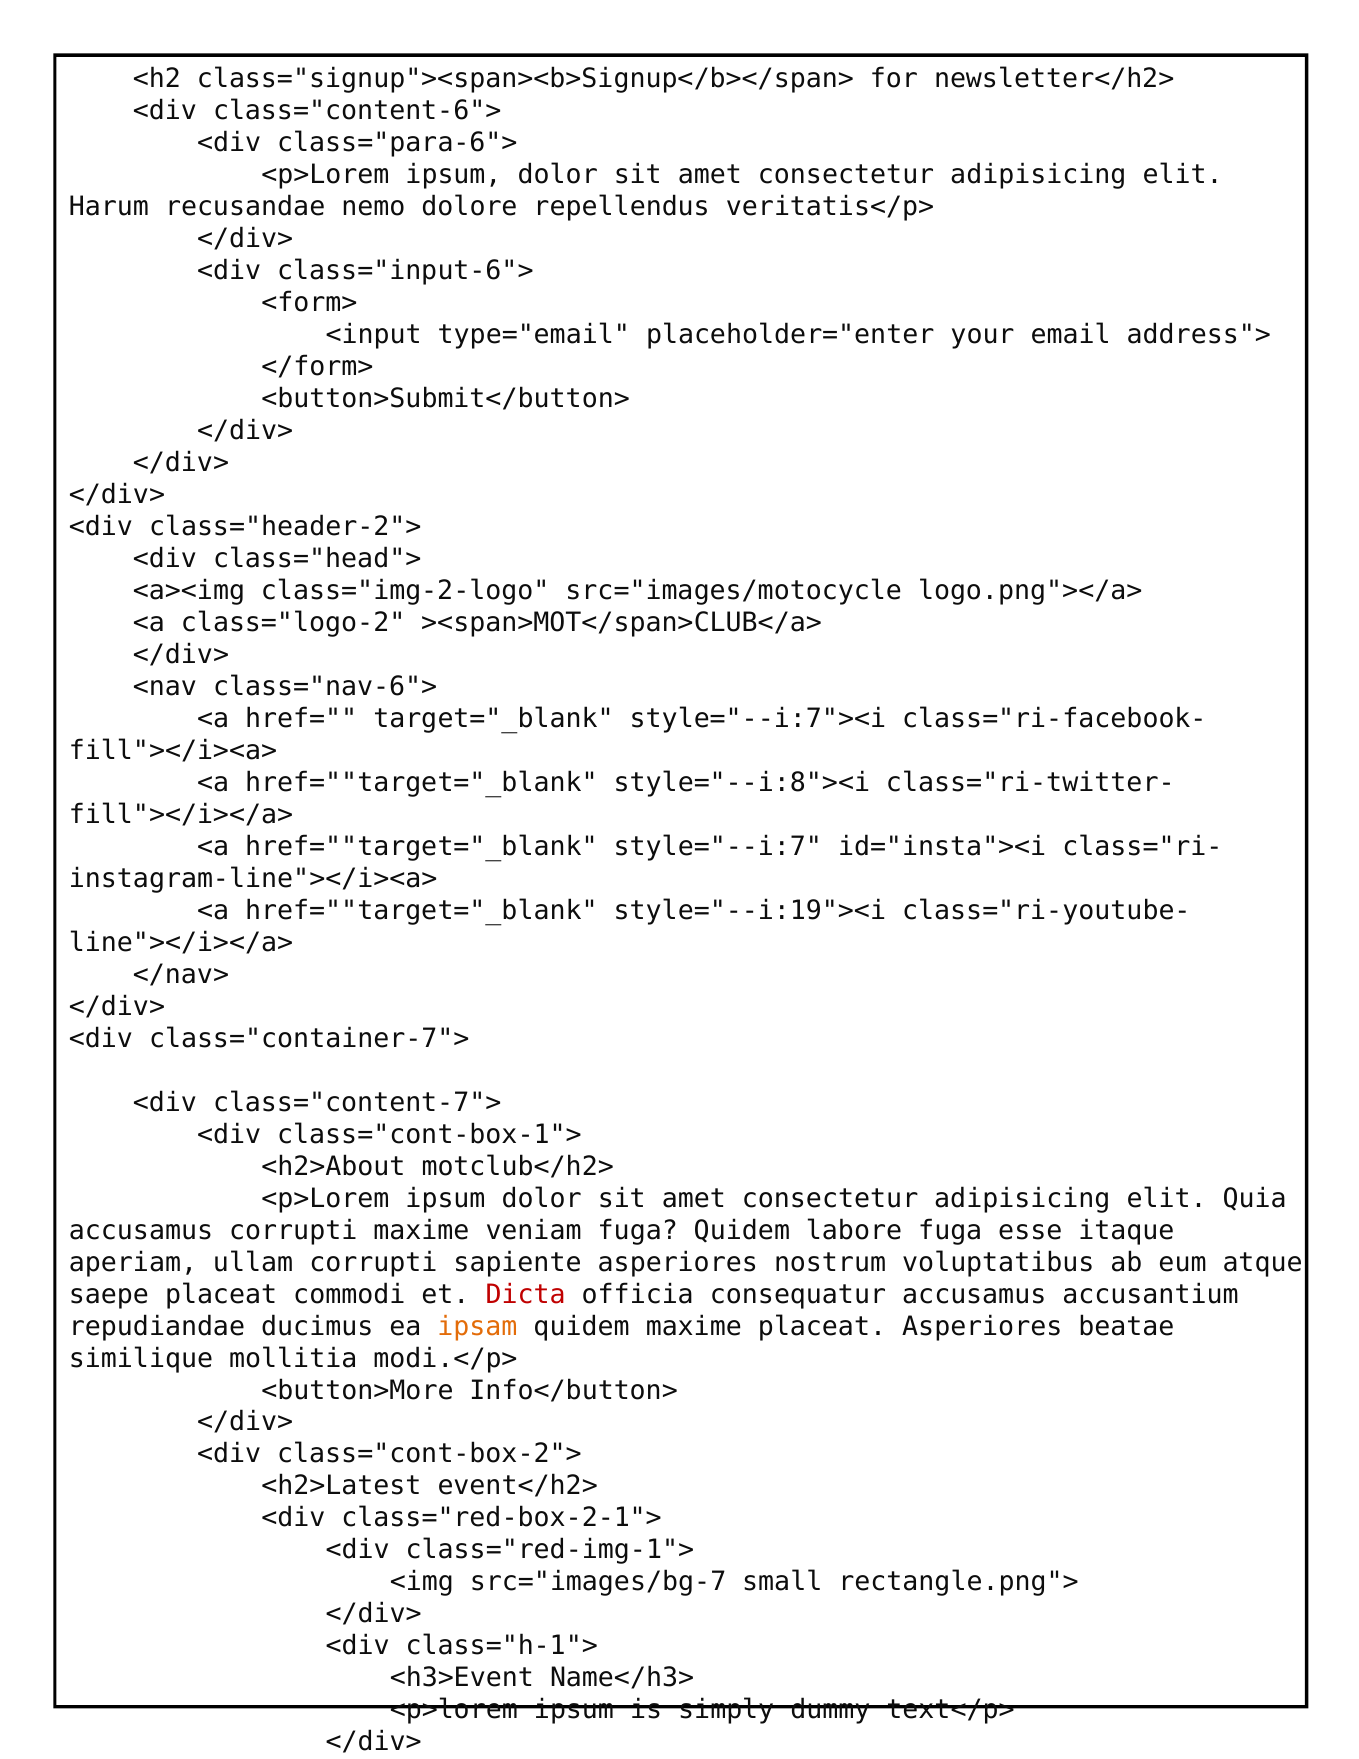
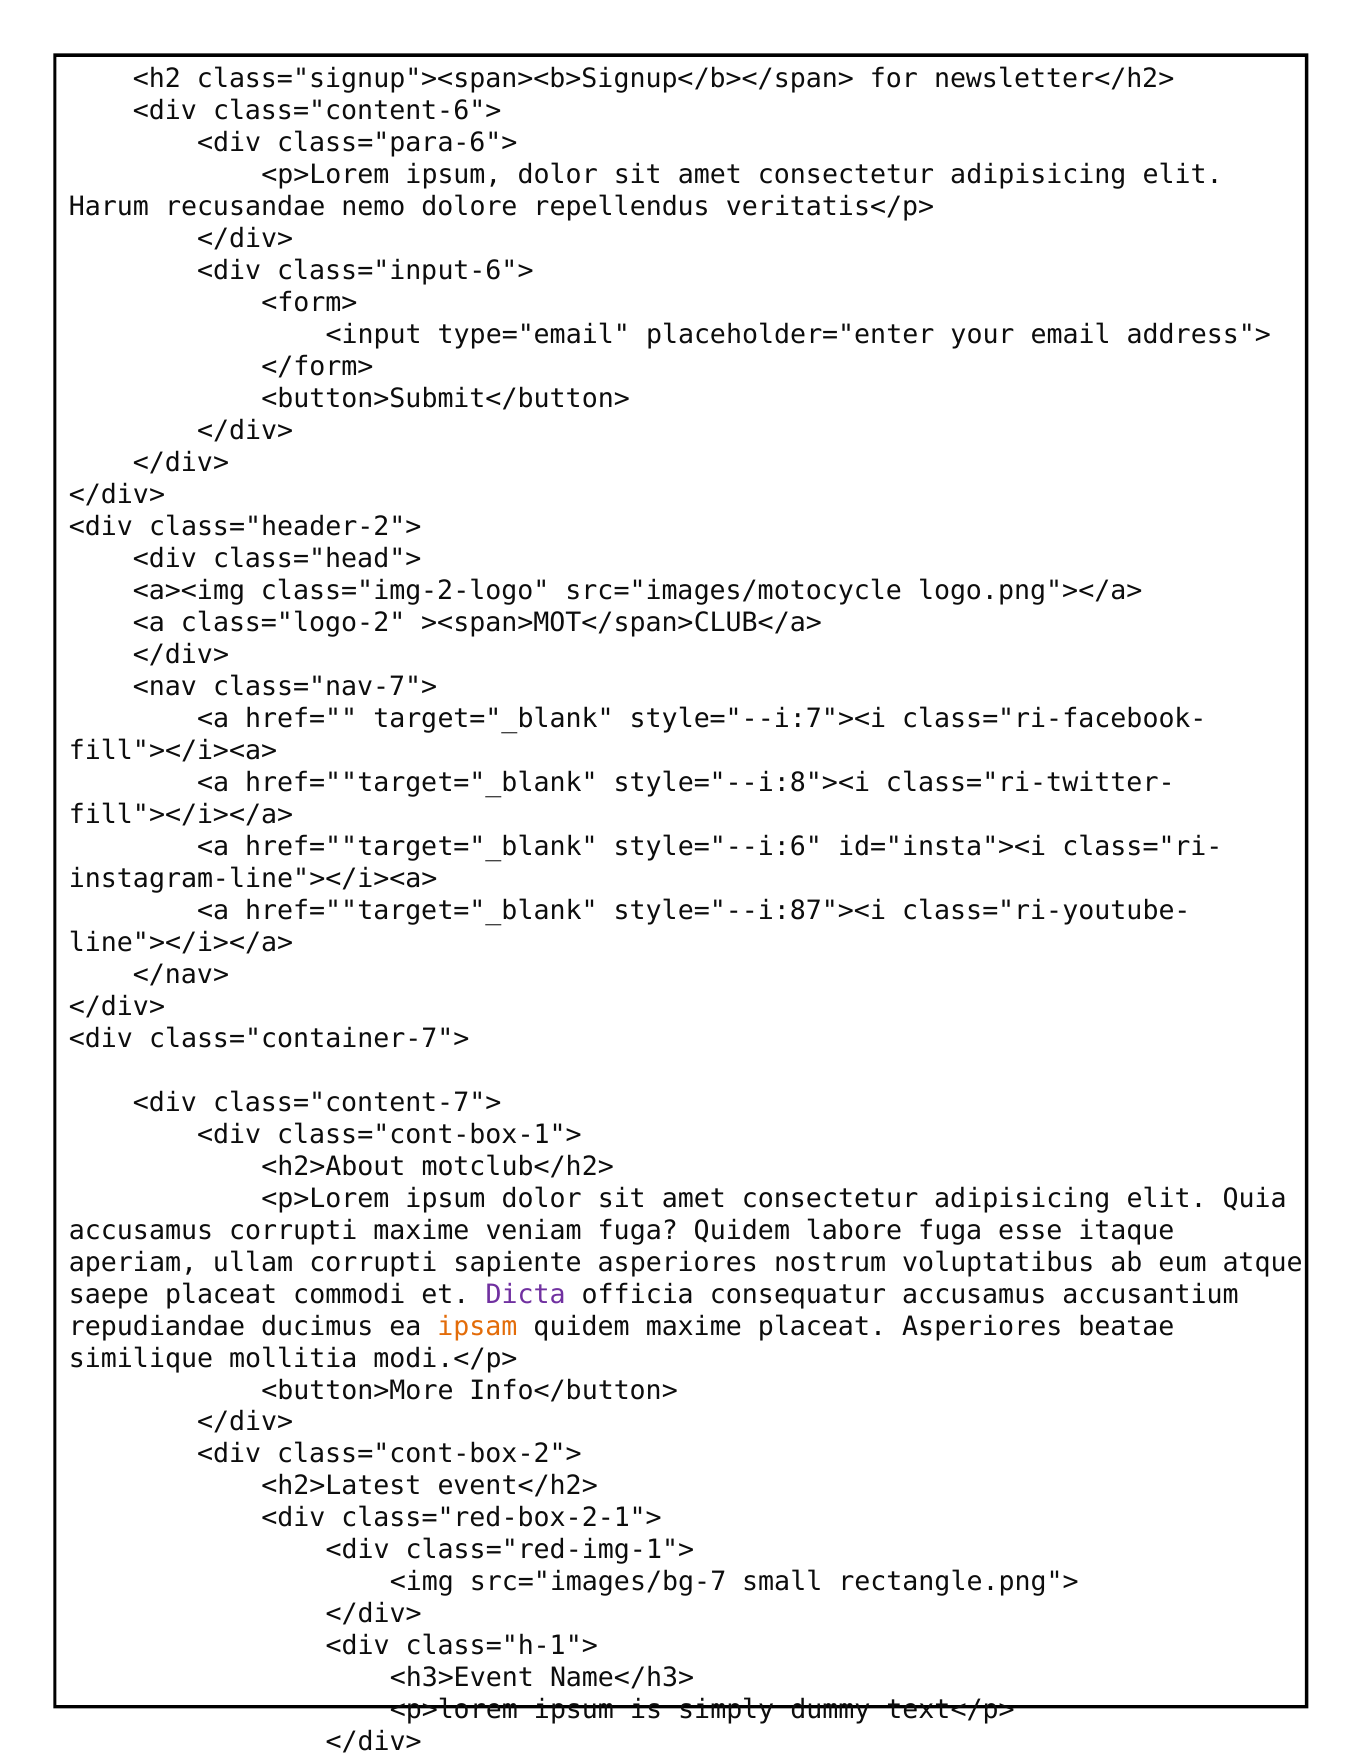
class="nav-6">: class="nav-6"> -> class="nav-7">
style="--i:7: style="--i:7 -> style="--i:6
style="--i:19"><i: style="--i:19"><i -> style="--i:87"><i
Dicta colour: red -> purple
